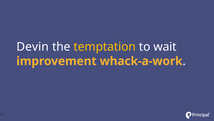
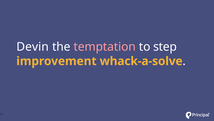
temptation colour: yellow -> pink
wait: wait -> step
whack-a-work: whack-a-work -> whack-a-solve
